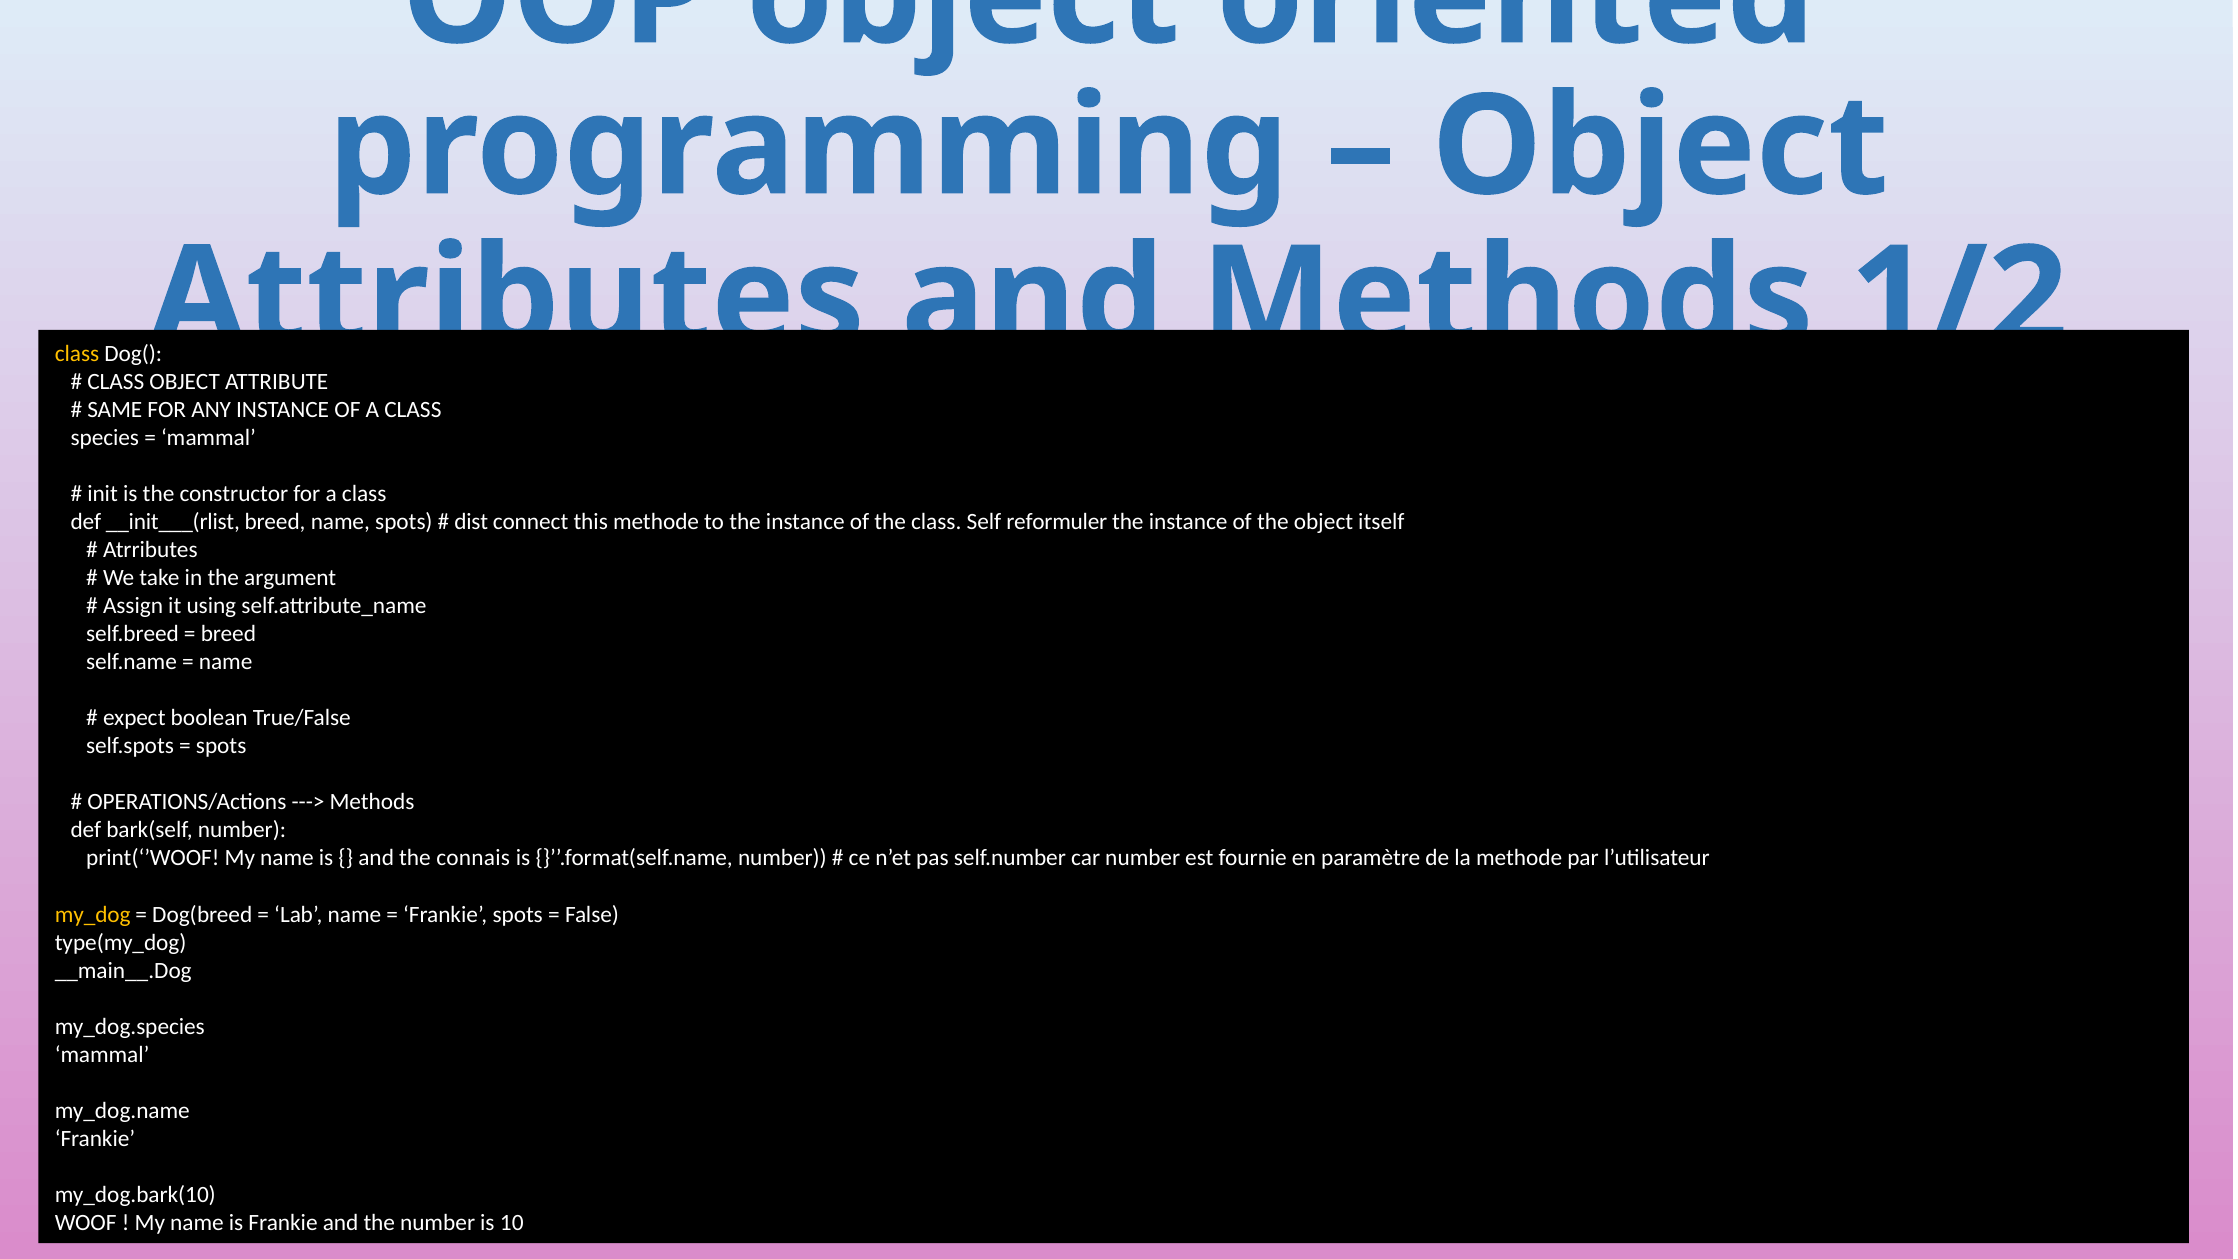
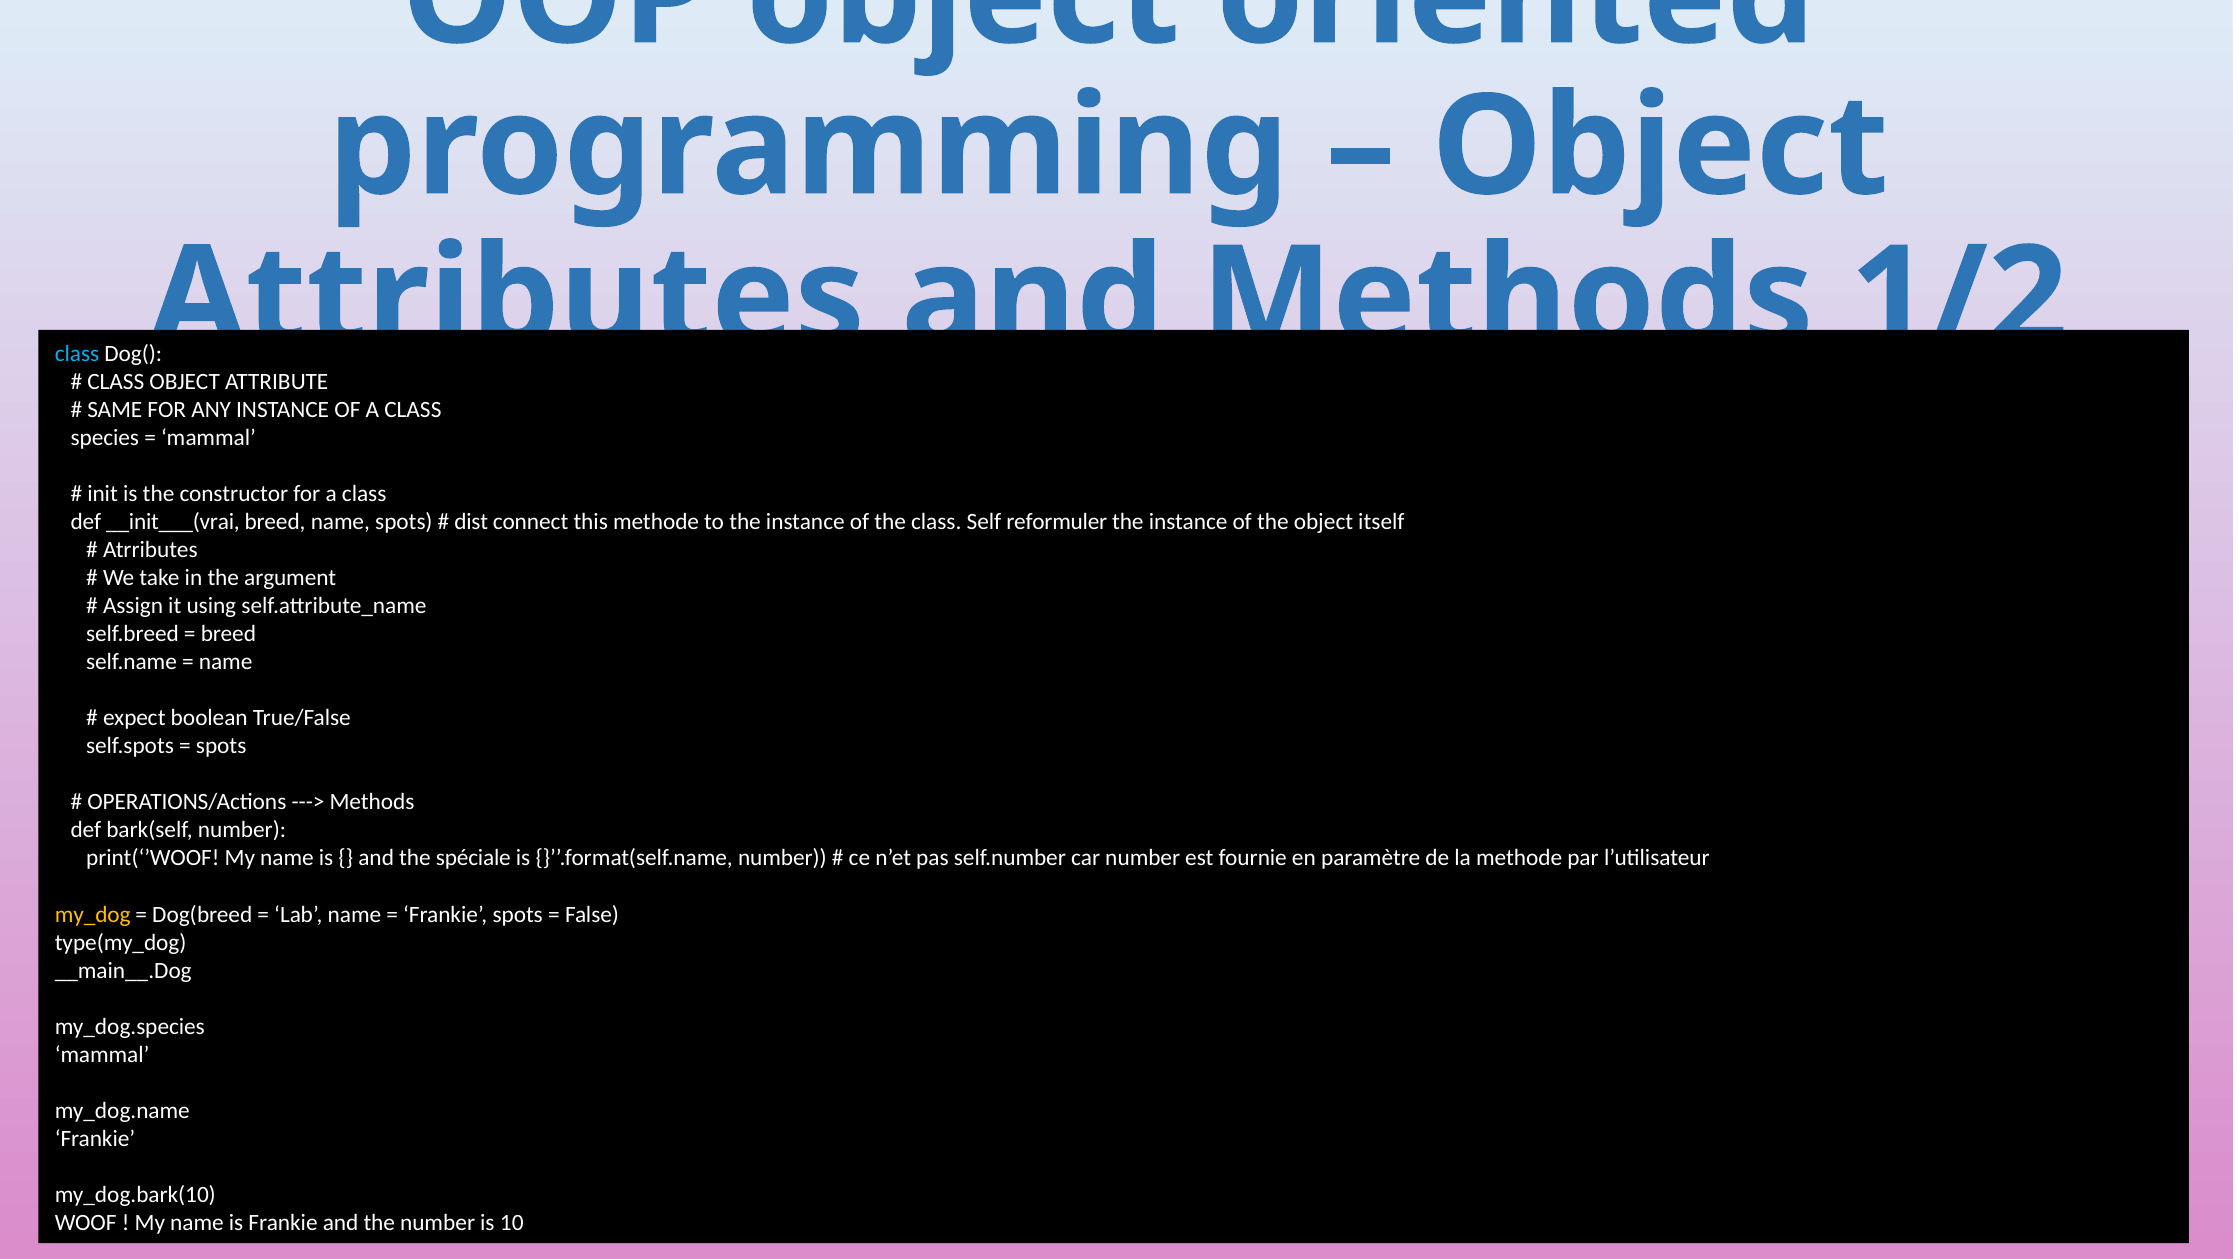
class at (77, 354) colour: yellow -> light blue
__init___(rlist: __init___(rlist -> __init___(vrai
connais: connais -> spéciale
